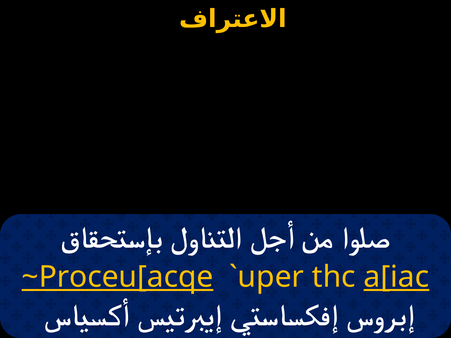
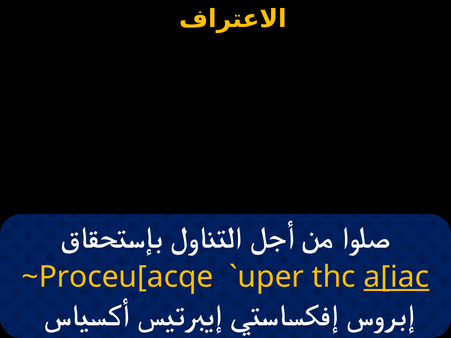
~Proceu[acqe underline: present -> none
